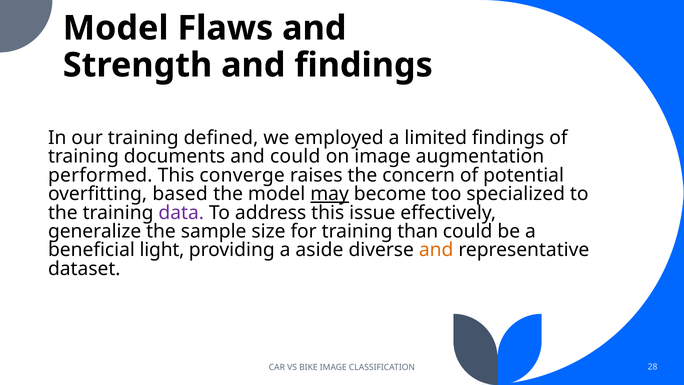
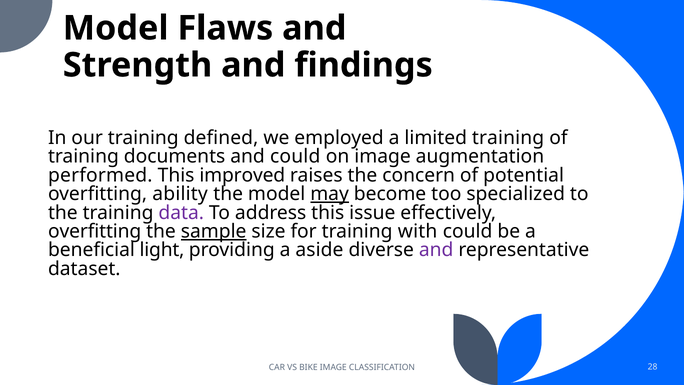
limited findings: findings -> training
converge: converge -> improved
based: based -> ability
generalize at (95, 231): generalize -> overfitting
sample underline: none -> present
than: than -> with
and at (436, 250) colour: orange -> purple
